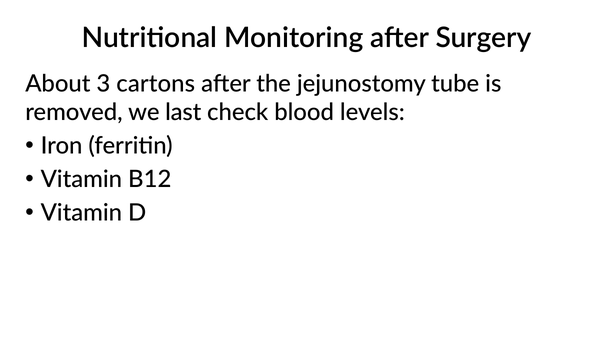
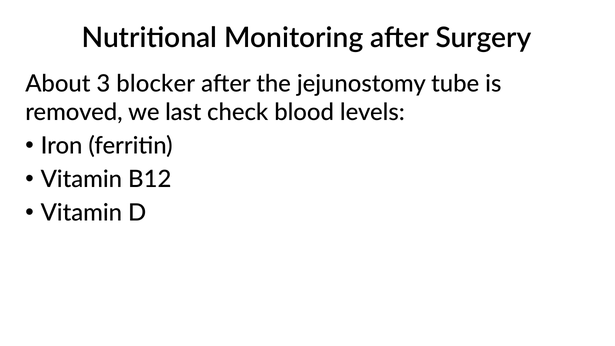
cartons: cartons -> blocker
